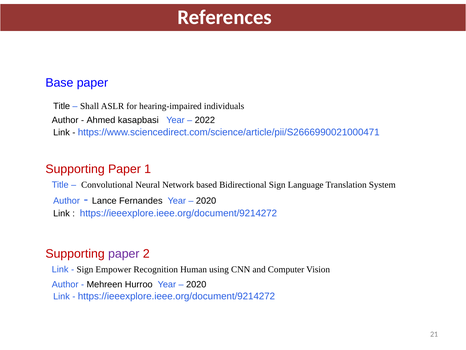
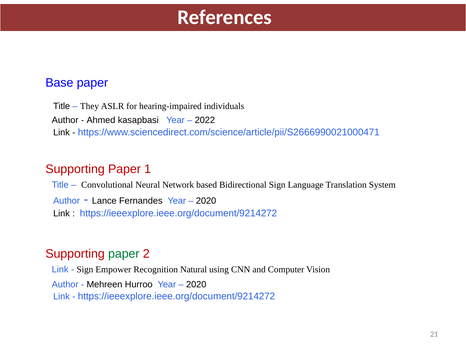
Shall: Shall -> They
paper at (124, 253) colour: purple -> green
Human: Human -> Natural
